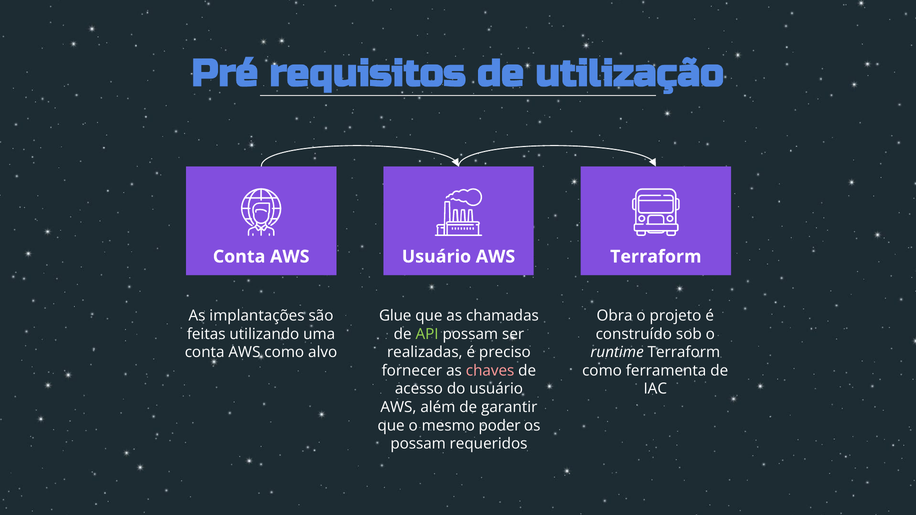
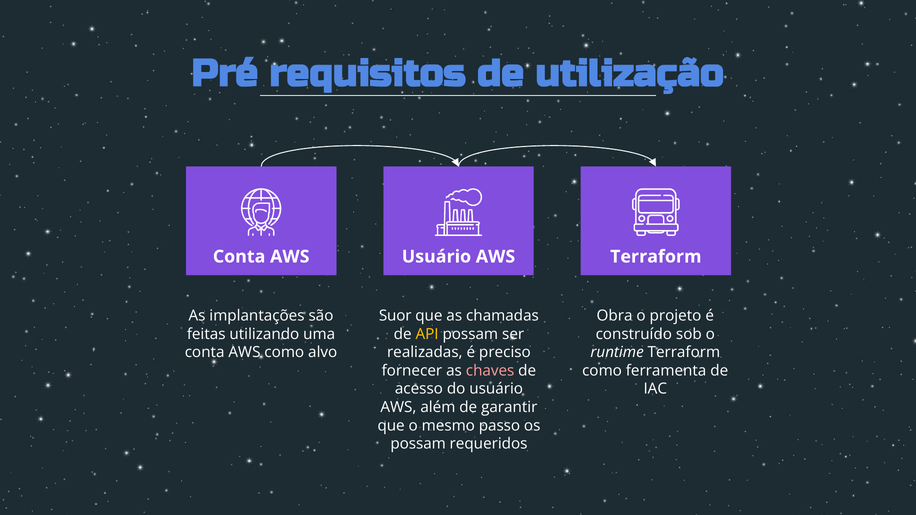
Glue: Glue -> Suor
API colour: light green -> yellow
poder: poder -> passo
